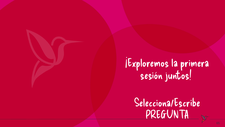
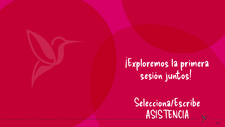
PREGUNTA: PREGUNTA -> ASISTENCIA
